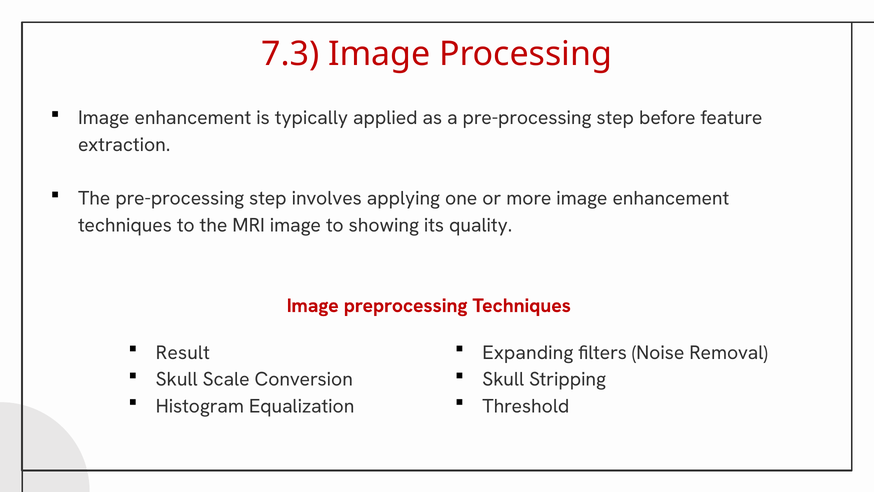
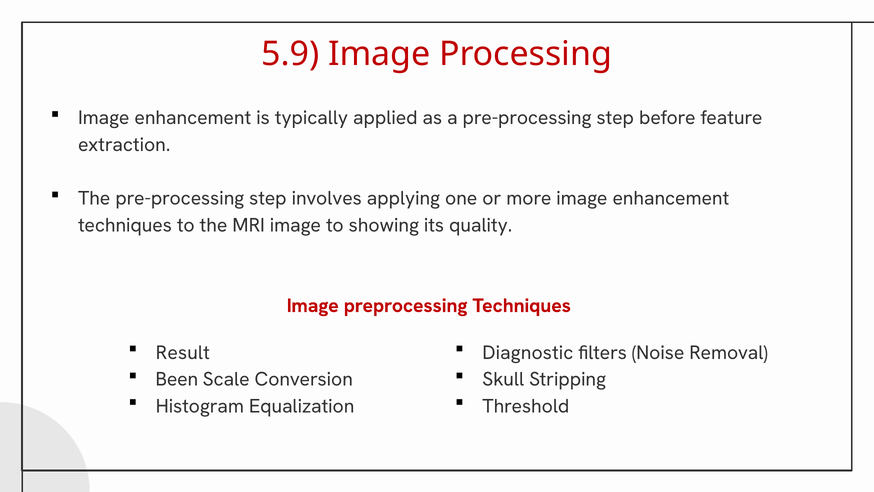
7.3: 7.3 -> 5.9
Expanding: Expanding -> Diagnostic
Skull at (177, 379): Skull -> Been
